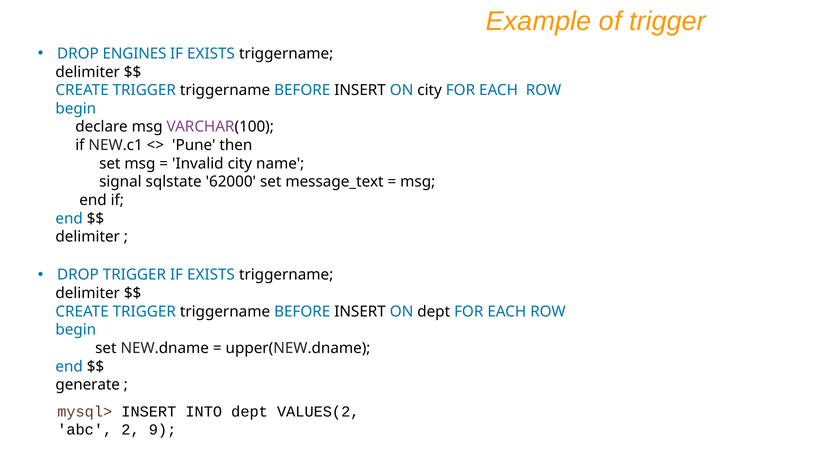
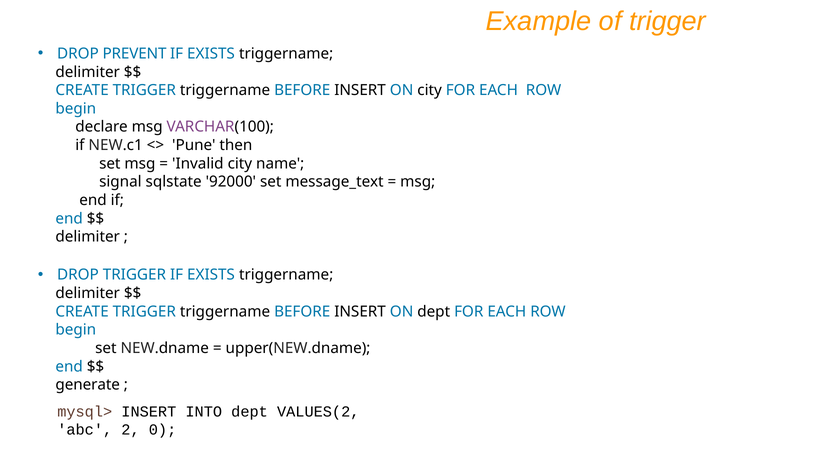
ENGINES: ENGINES -> PREVENT
62000: 62000 -> 92000
9: 9 -> 0
